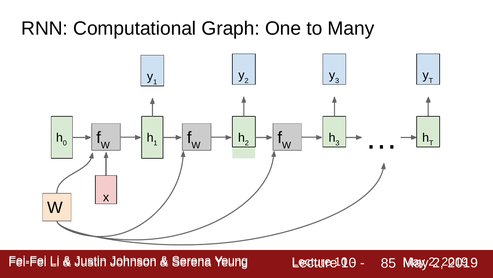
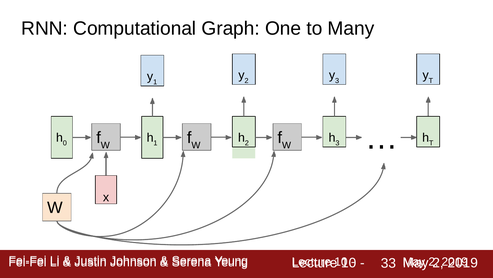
85: 85 -> 33
